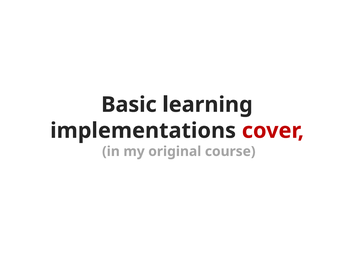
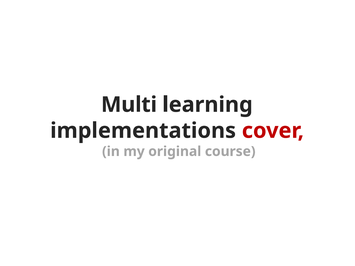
Basic: Basic -> Multi
